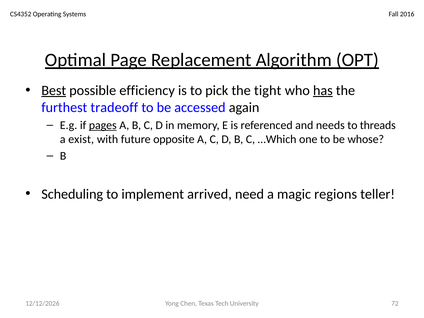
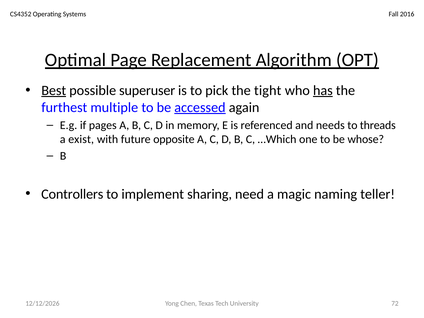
efficiency: efficiency -> superuser
tradeoff: tradeoff -> multiple
accessed underline: none -> present
pages underline: present -> none
Scheduling: Scheduling -> Controllers
arrived: arrived -> sharing
regions: regions -> naming
